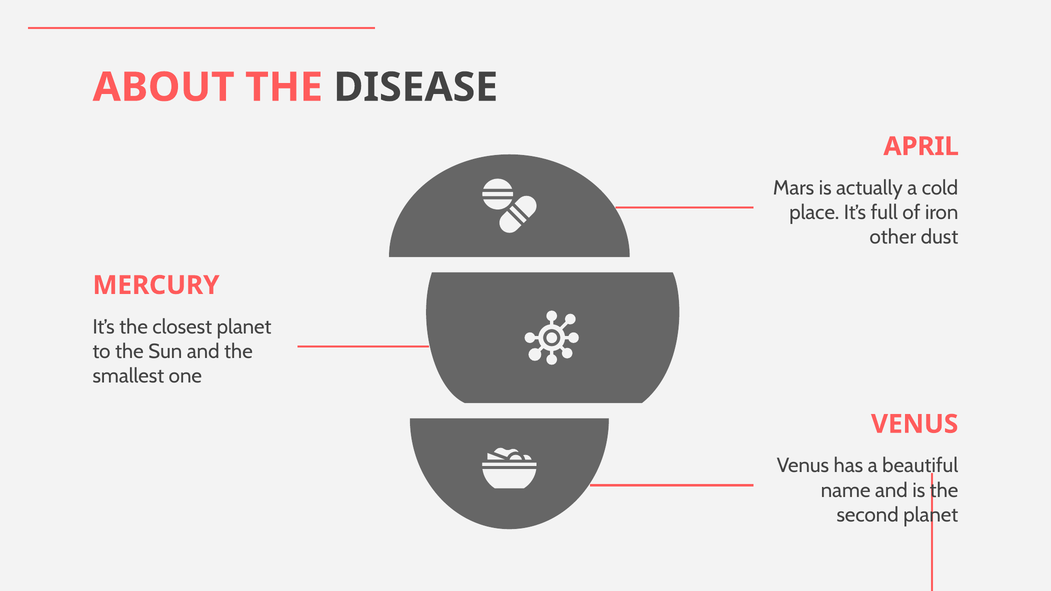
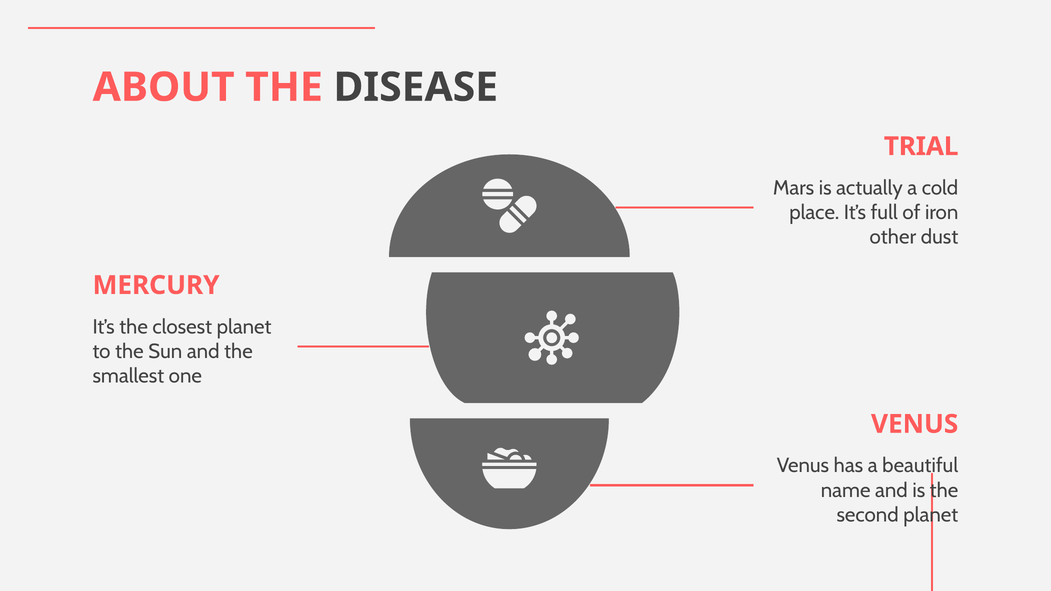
APRIL: APRIL -> TRIAL
